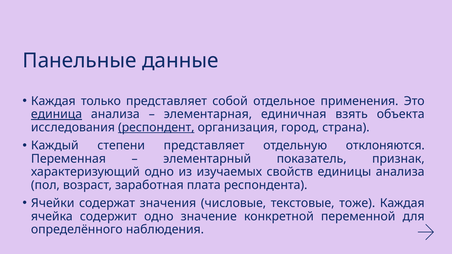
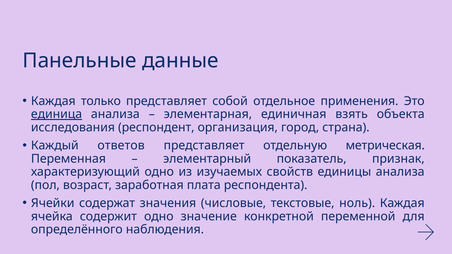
респондент underline: present -> none
степени: степени -> ответов
отклоняются: отклоняются -> метрическая
тоже: тоже -> ноль
